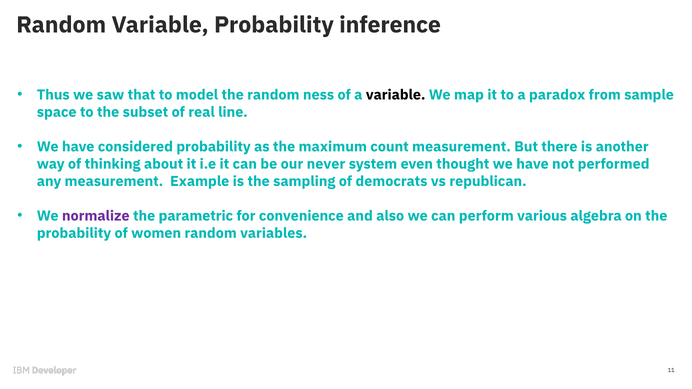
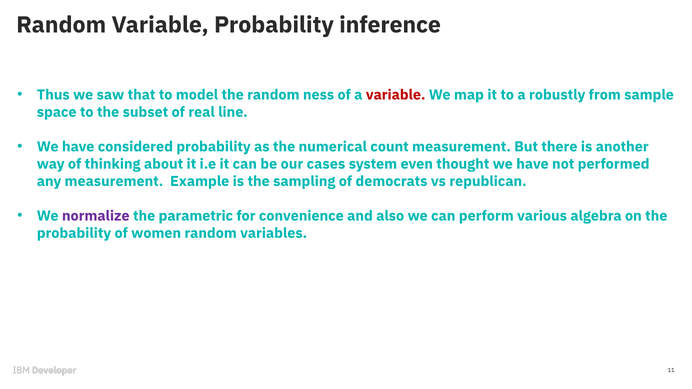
variable at (396, 95) colour: black -> red
paradox: paradox -> robustly
maximum: maximum -> numerical
never: never -> cases
